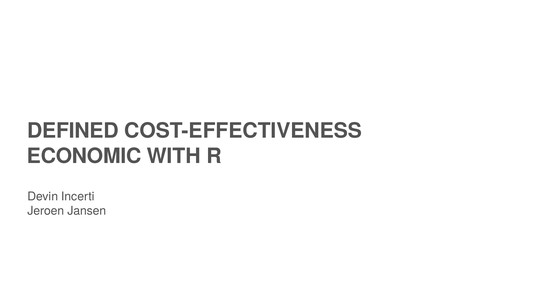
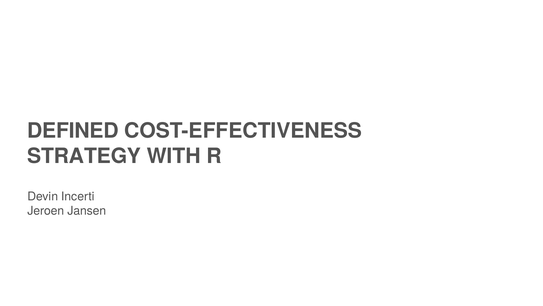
ECONOMIC: ECONOMIC -> STRATEGY
